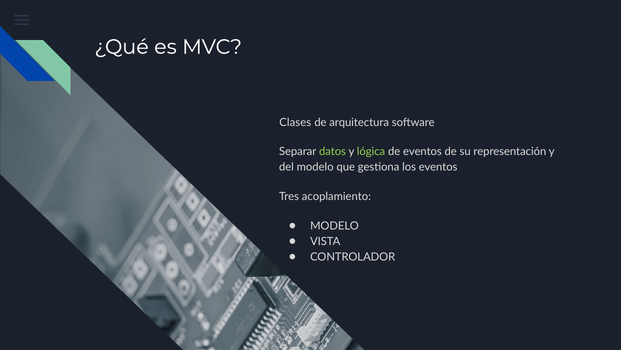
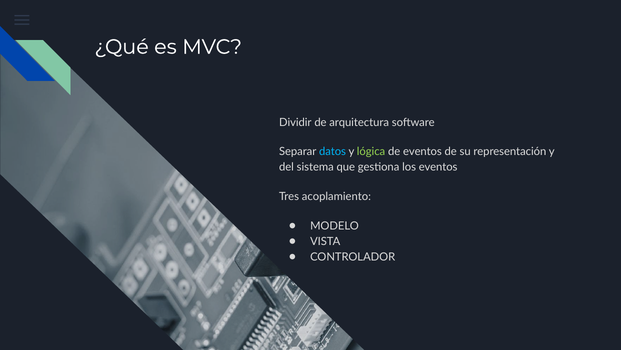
Clases: Clases -> Dividir
datos colour: light green -> light blue
del modelo: modelo -> sistema
